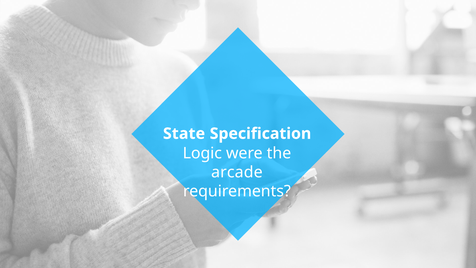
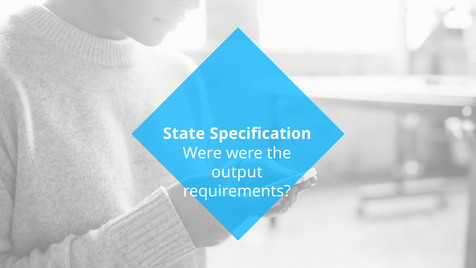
Logic at (202, 153): Logic -> Were
arcade: arcade -> output
